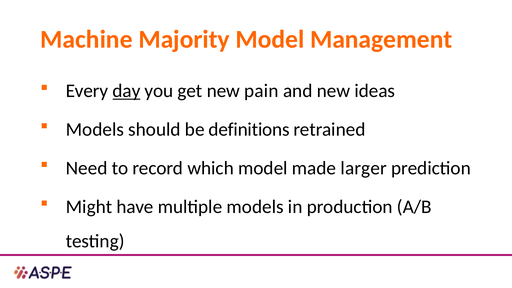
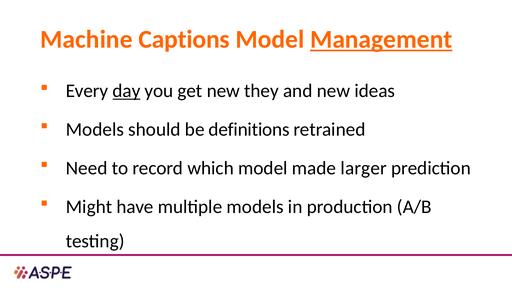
Majority: Majority -> Captions
Management underline: none -> present
pain: pain -> they
